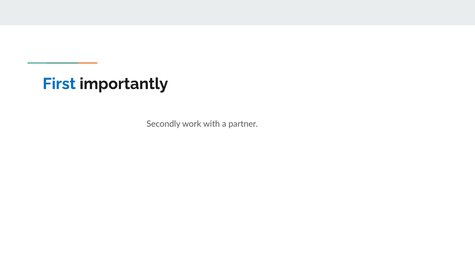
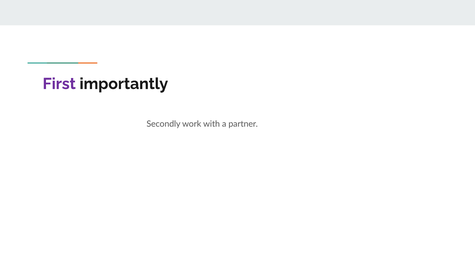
First colour: blue -> purple
